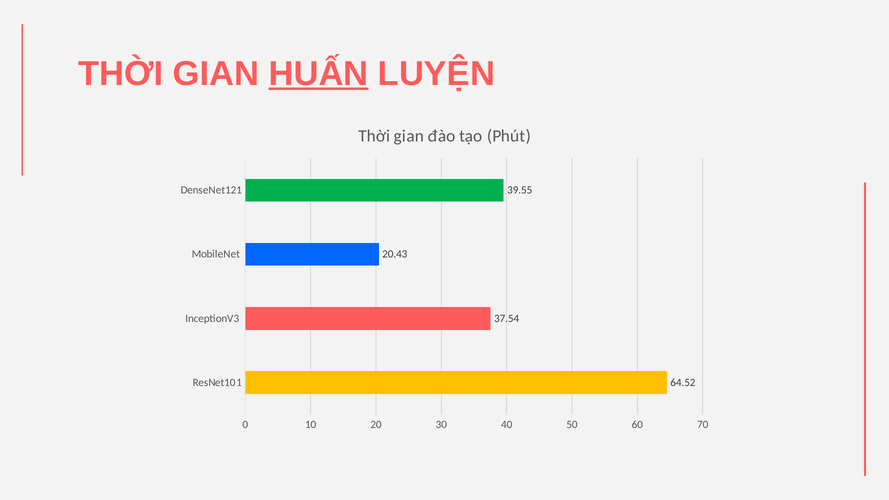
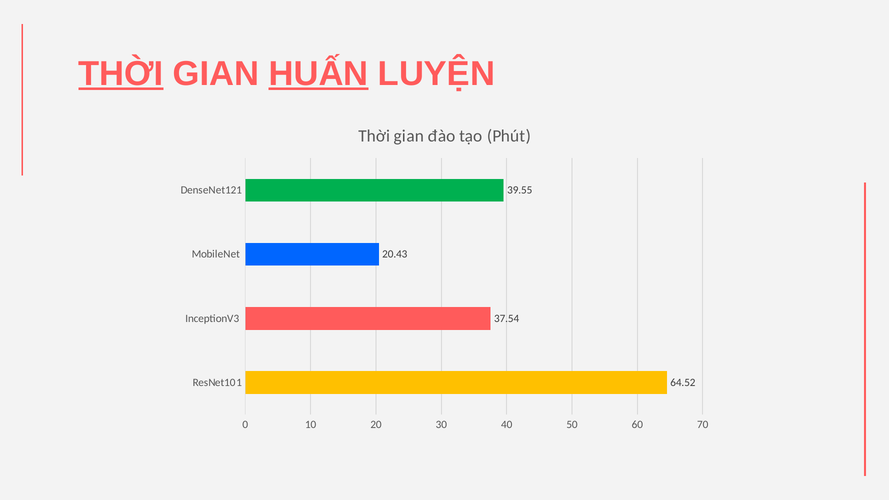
THỜI at (121, 74) underline: none -> present
